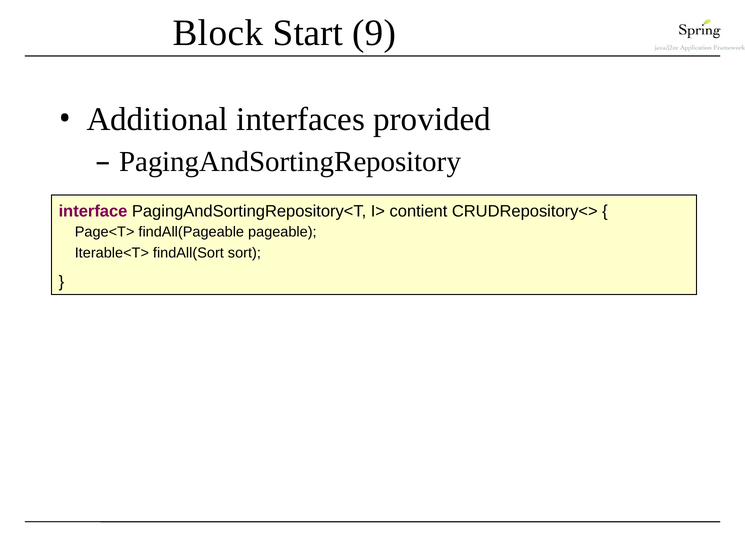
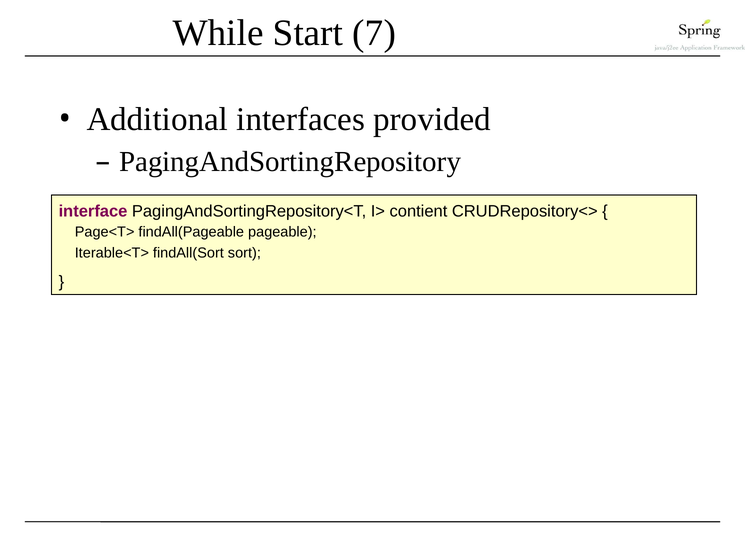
Block: Block -> While
9: 9 -> 7
